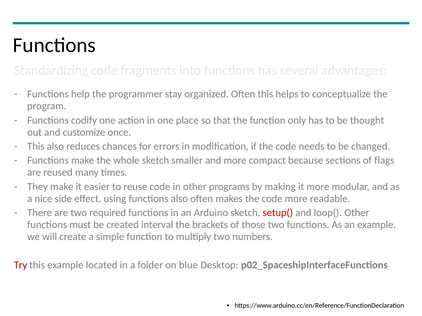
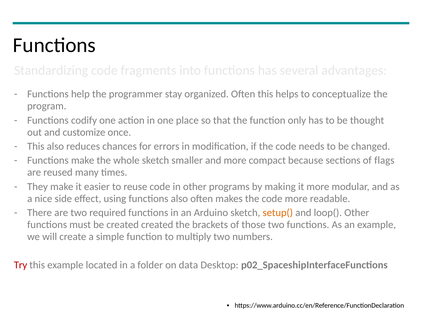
setup( colour: red -> orange
created interval: interval -> created
blue: blue -> data
